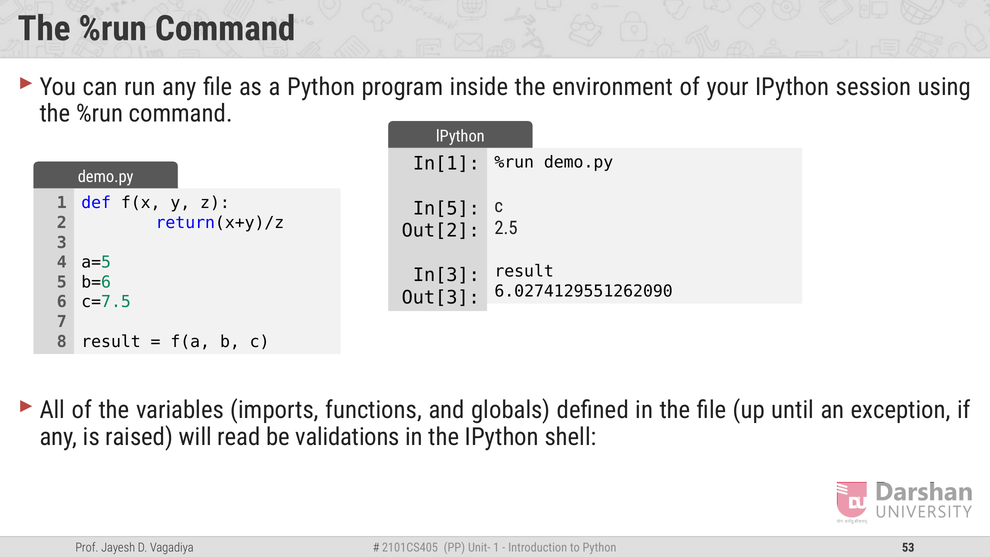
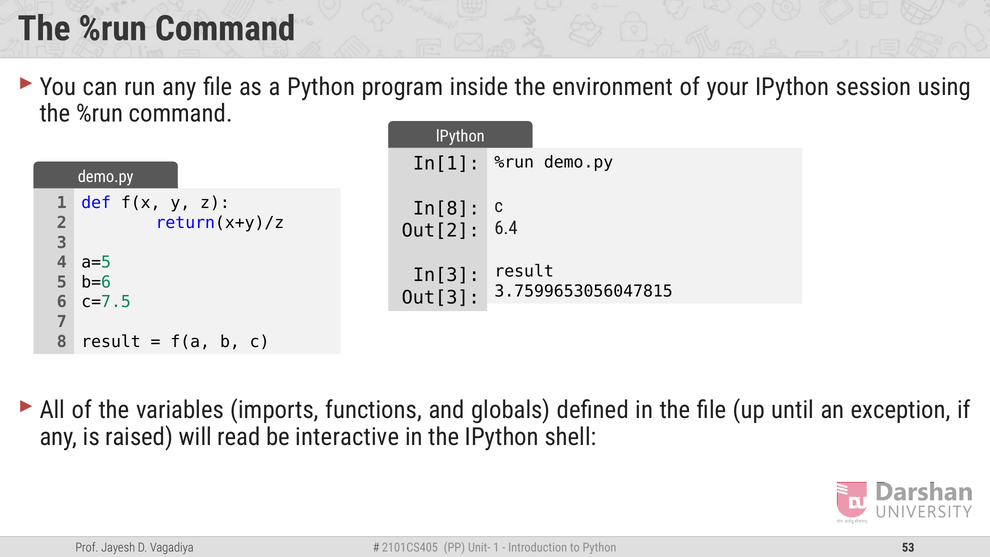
In[5: In[5 -> In[8
2.5: 2.5 -> 6.4
6.0274129551262090: 6.0274129551262090 -> 3.7599653056047815
validations: validations -> interactive
